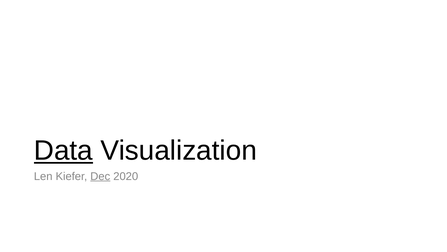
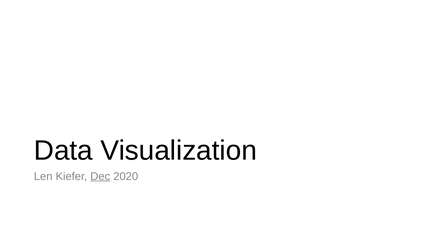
Data underline: present -> none
